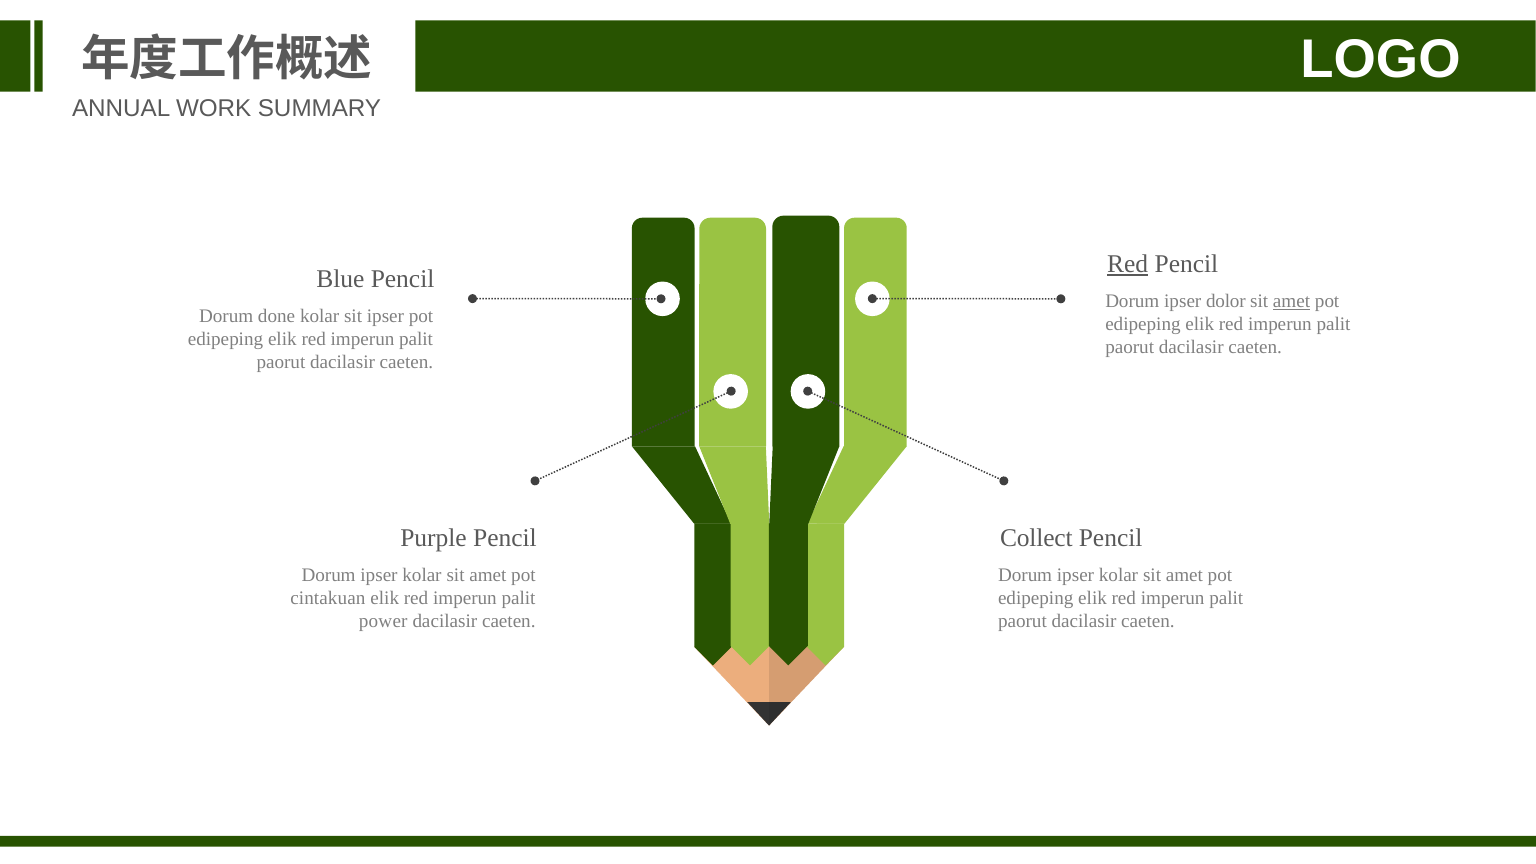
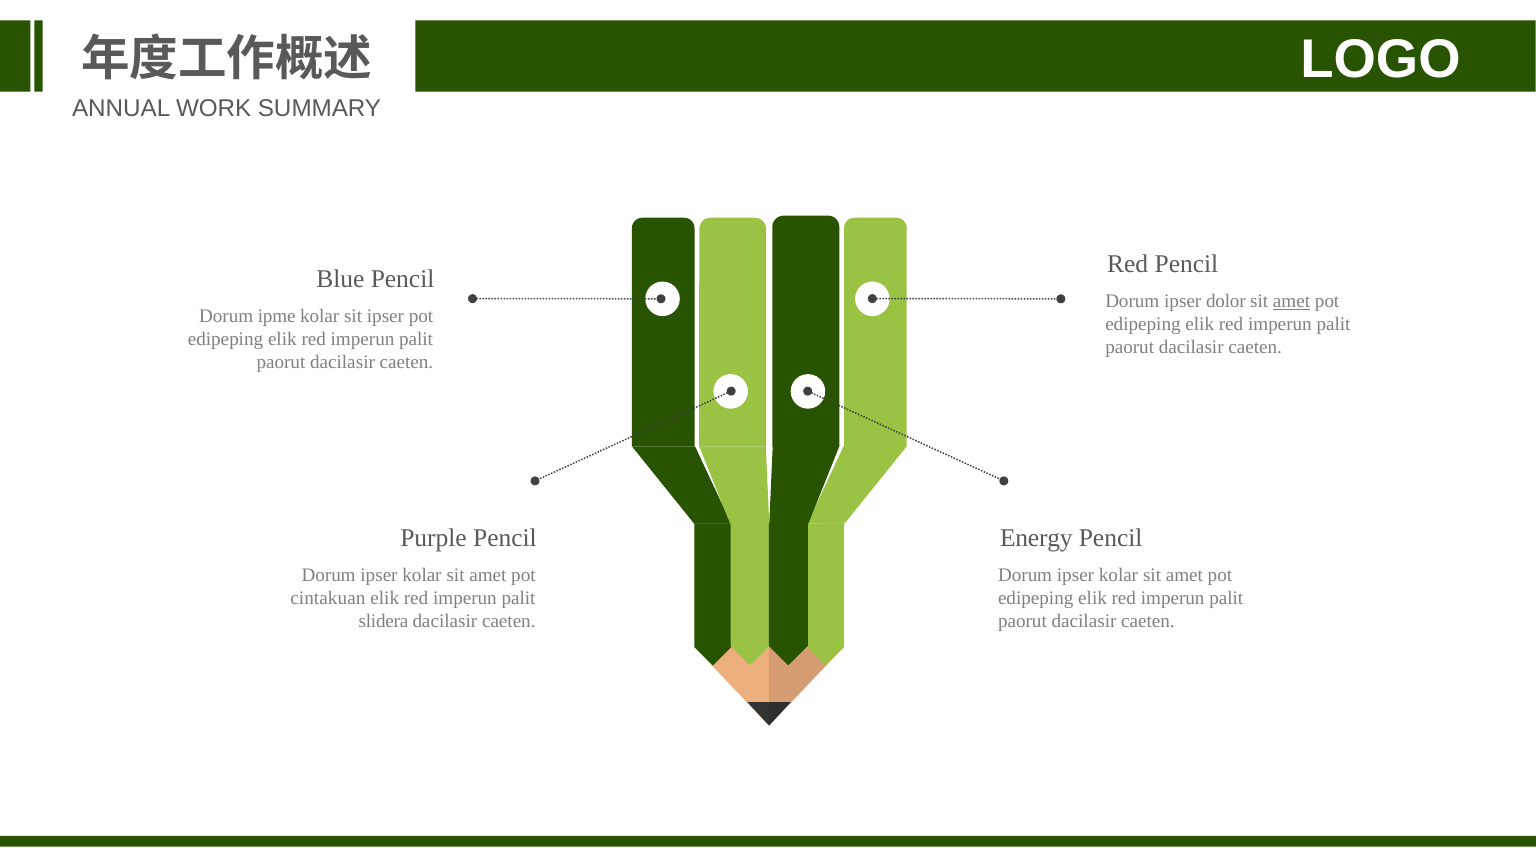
Red at (1128, 264) underline: present -> none
done: done -> ipme
Collect: Collect -> Energy
power: power -> slidera
